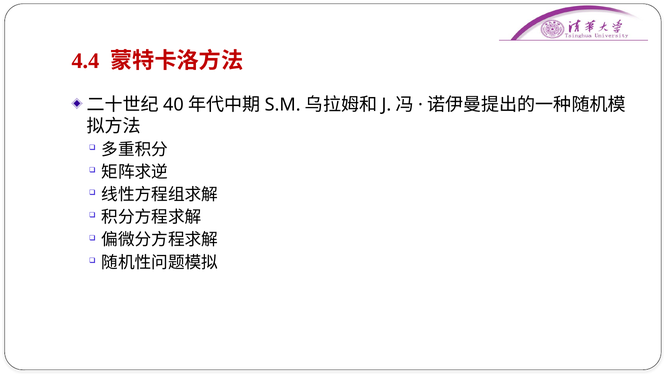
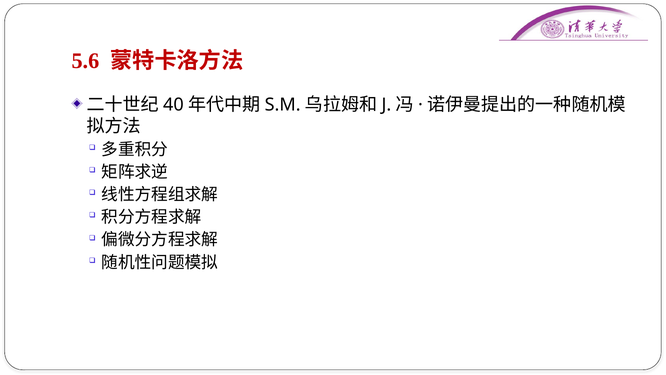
4.4: 4.4 -> 5.6
